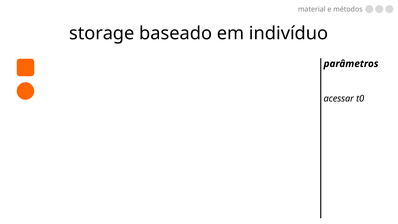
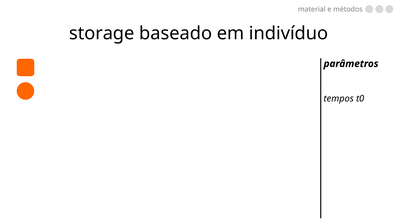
acessar: acessar -> tempos
